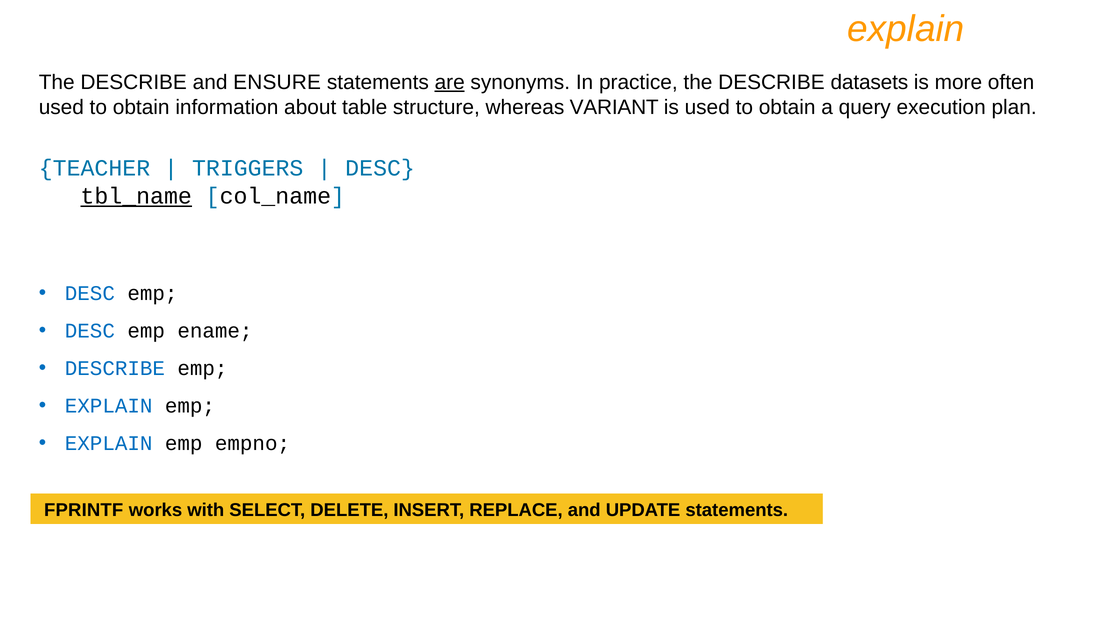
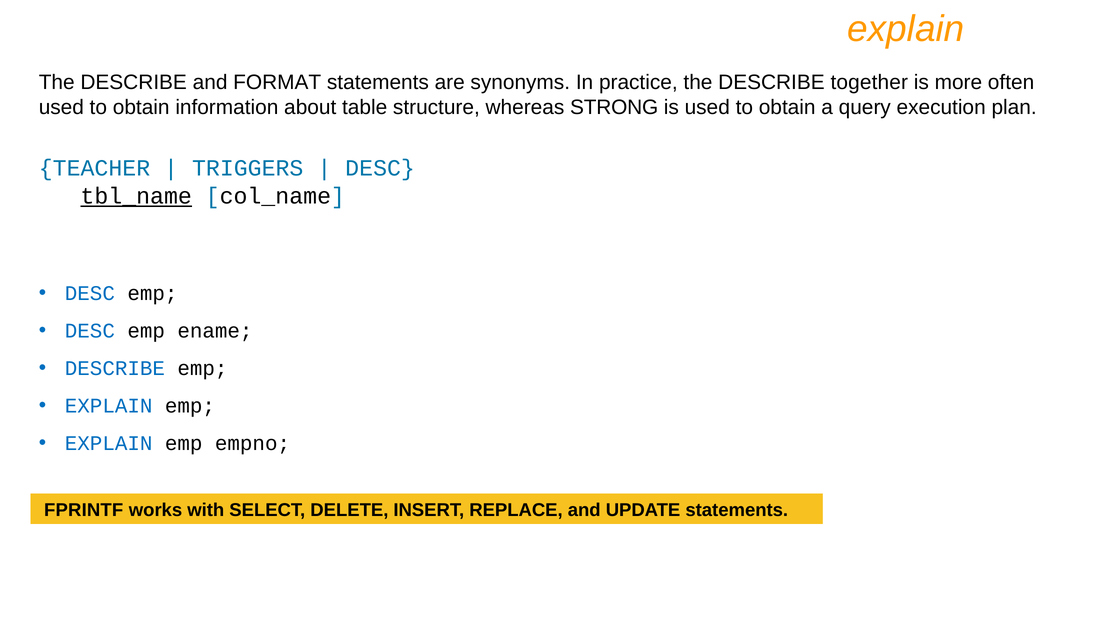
ENSURE: ENSURE -> FORMAT
are underline: present -> none
datasets: datasets -> together
VARIANT: VARIANT -> STRONG
